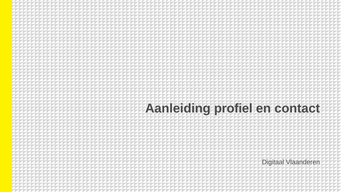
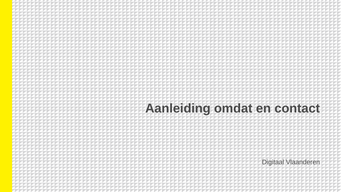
profiel: profiel -> omdat
